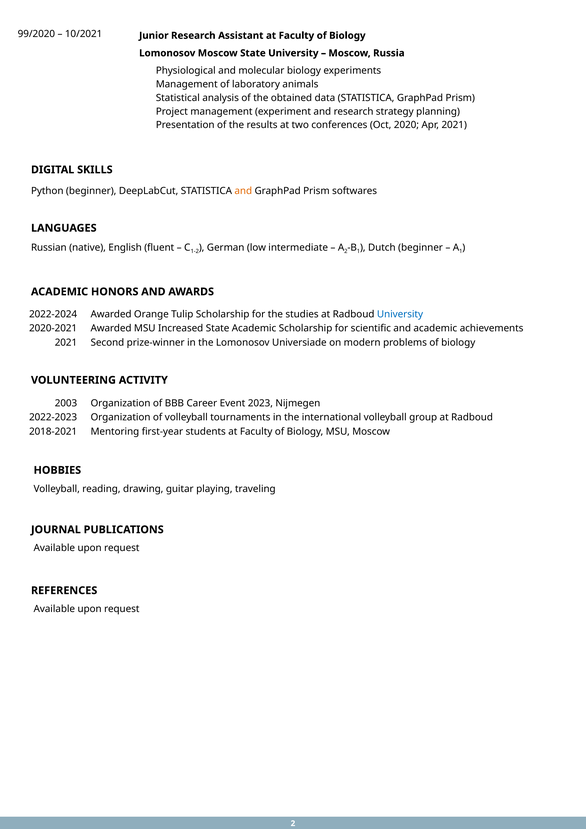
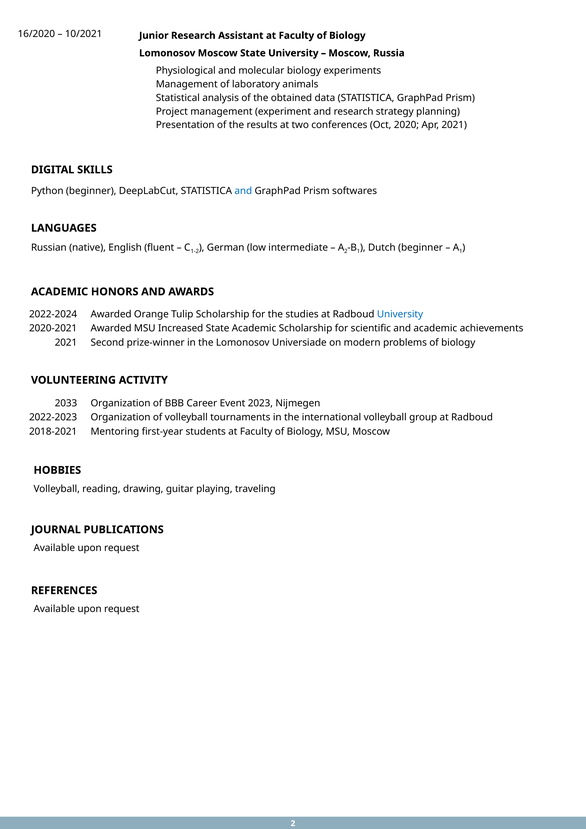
99/2020: 99/2020 -> 16/2020
and at (243, 191) colour: orange -> blue
2003: 2003 -> 2033
